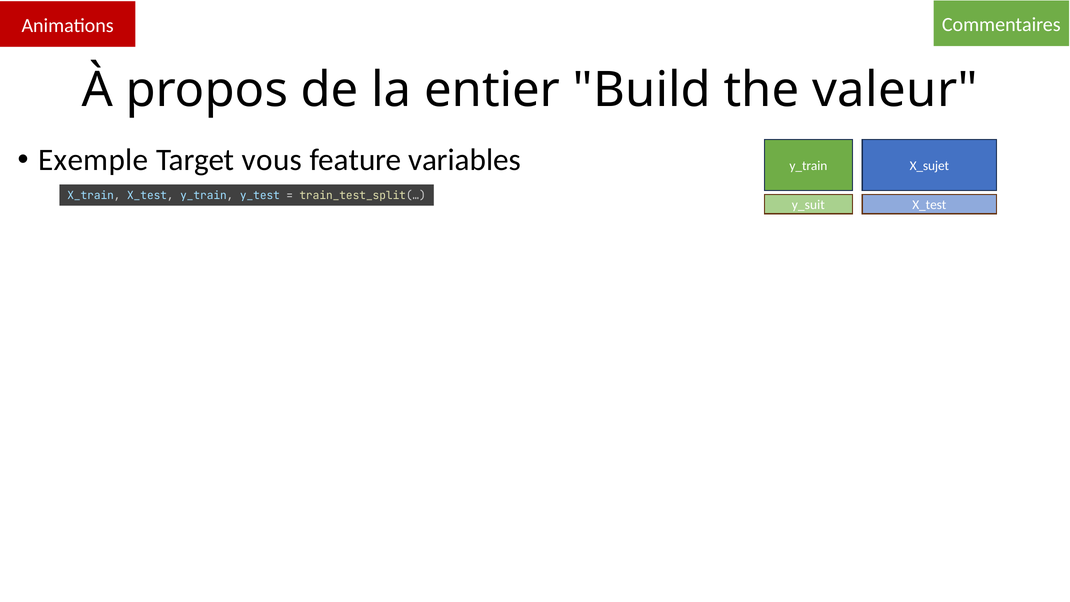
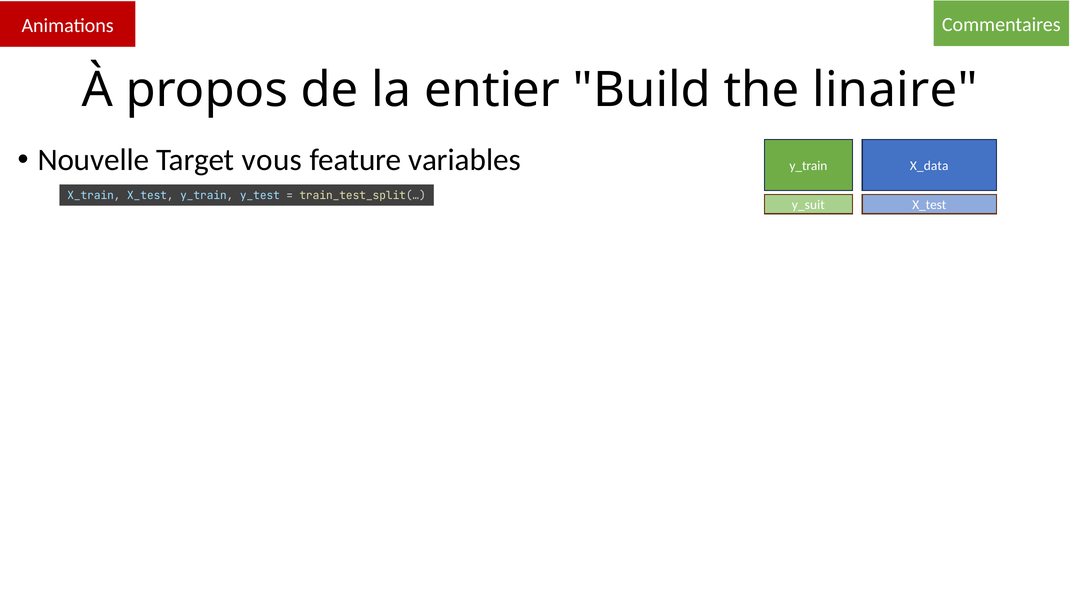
valeur: valeur -> linaire
Exemple: Exemple -> Nouvelle
X_sujet: X_sujet -> X_data
